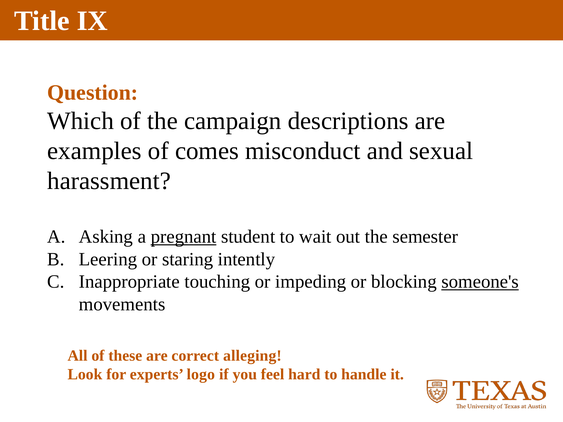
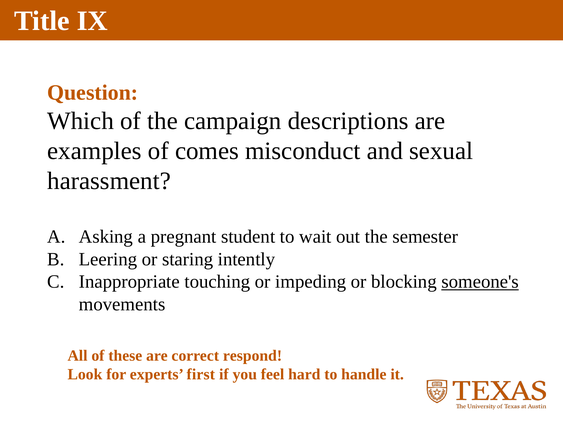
pregnant underline: present -> none
alleging: alleging -> respond
logo: logo -> first
